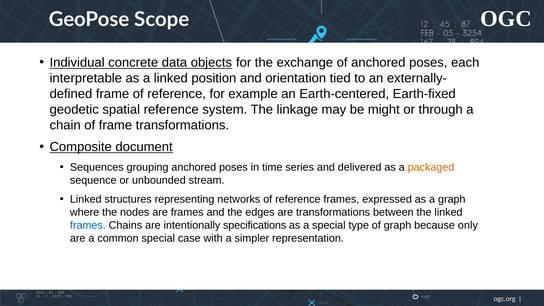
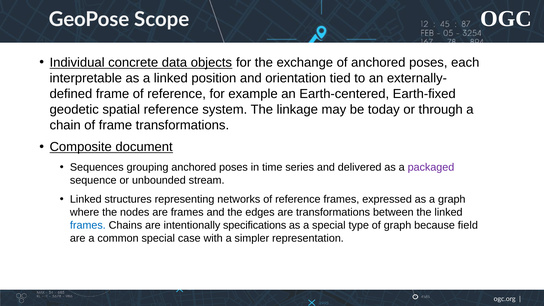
might: might -> today
packaged colour: orange -> purple
only: only -> field
